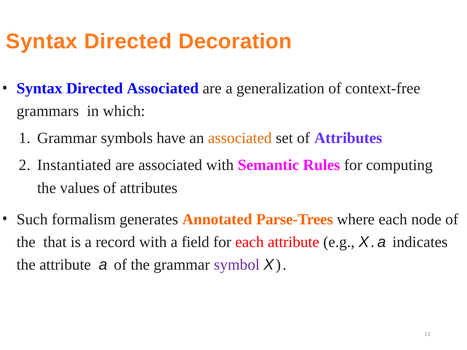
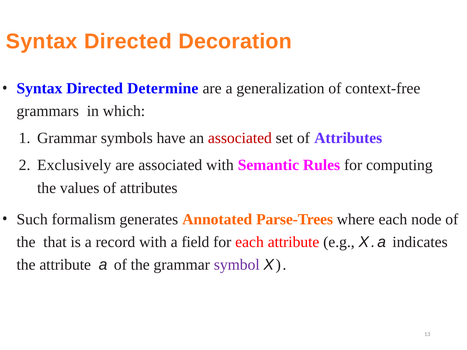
Directed Associated: Associated -> Determine
associated at (240, 138) colour: orange -> red
Instantiated: Instantiated -> Exclusively
